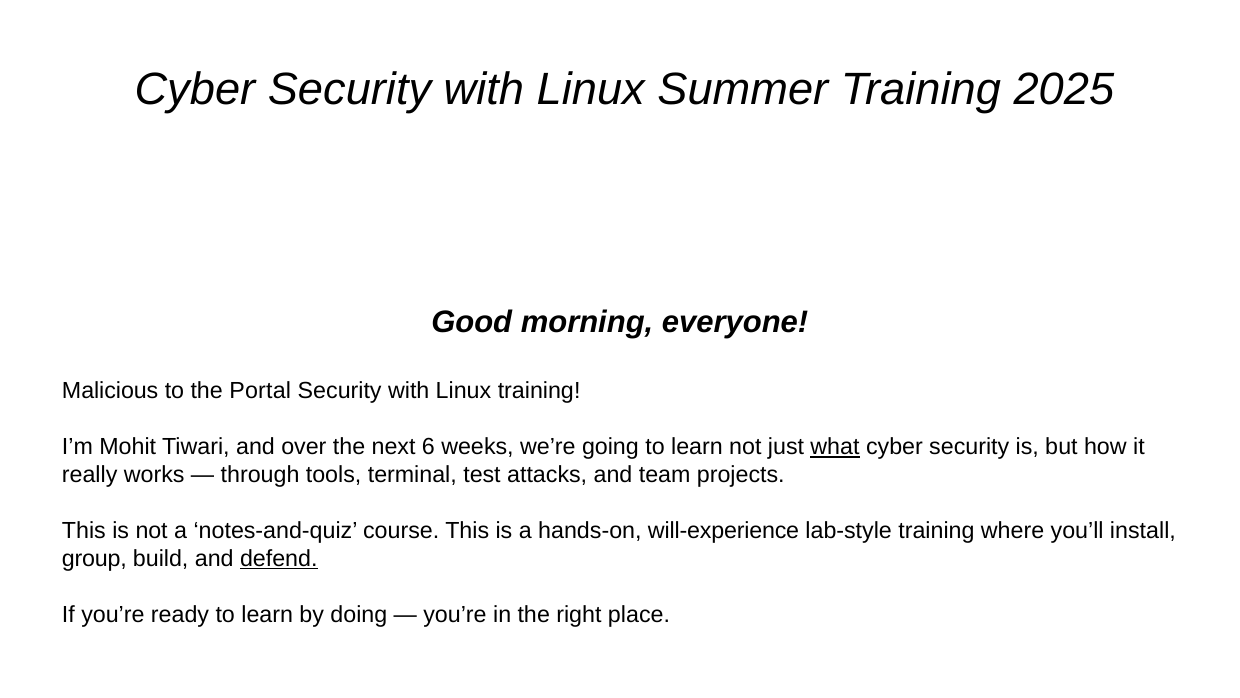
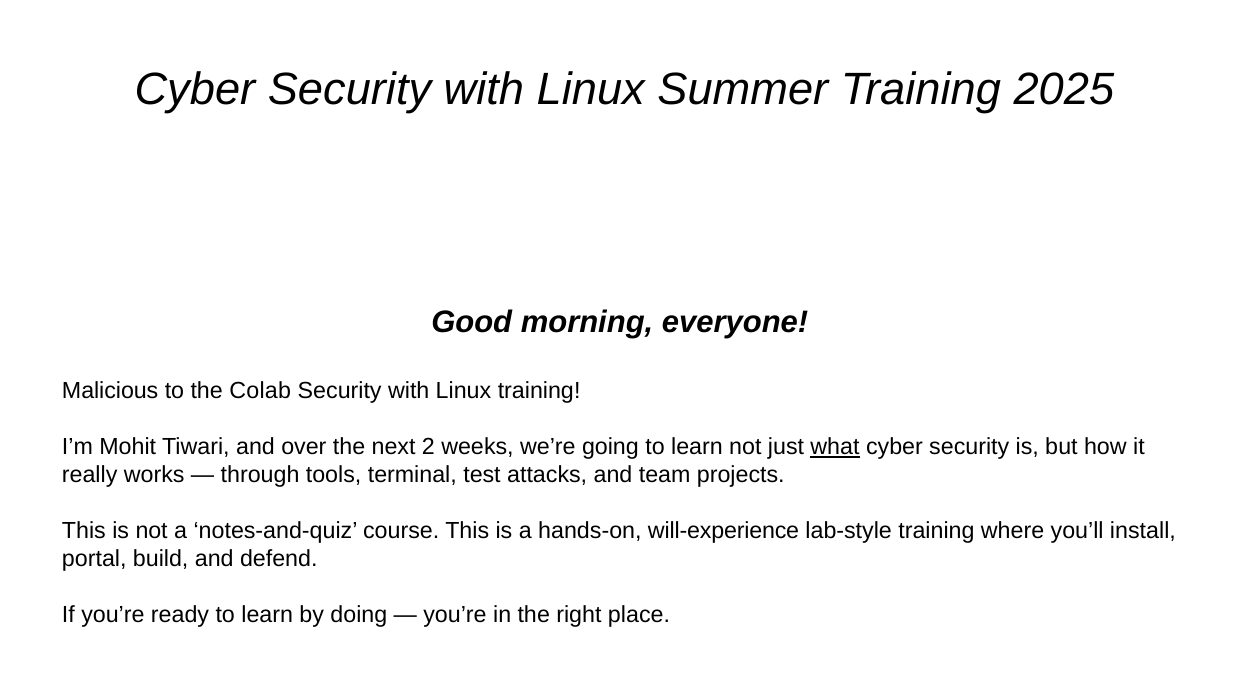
Portal: Portal -> Colab
6: 6 -> 2
group: group -> portal
defend underline: present -> none
